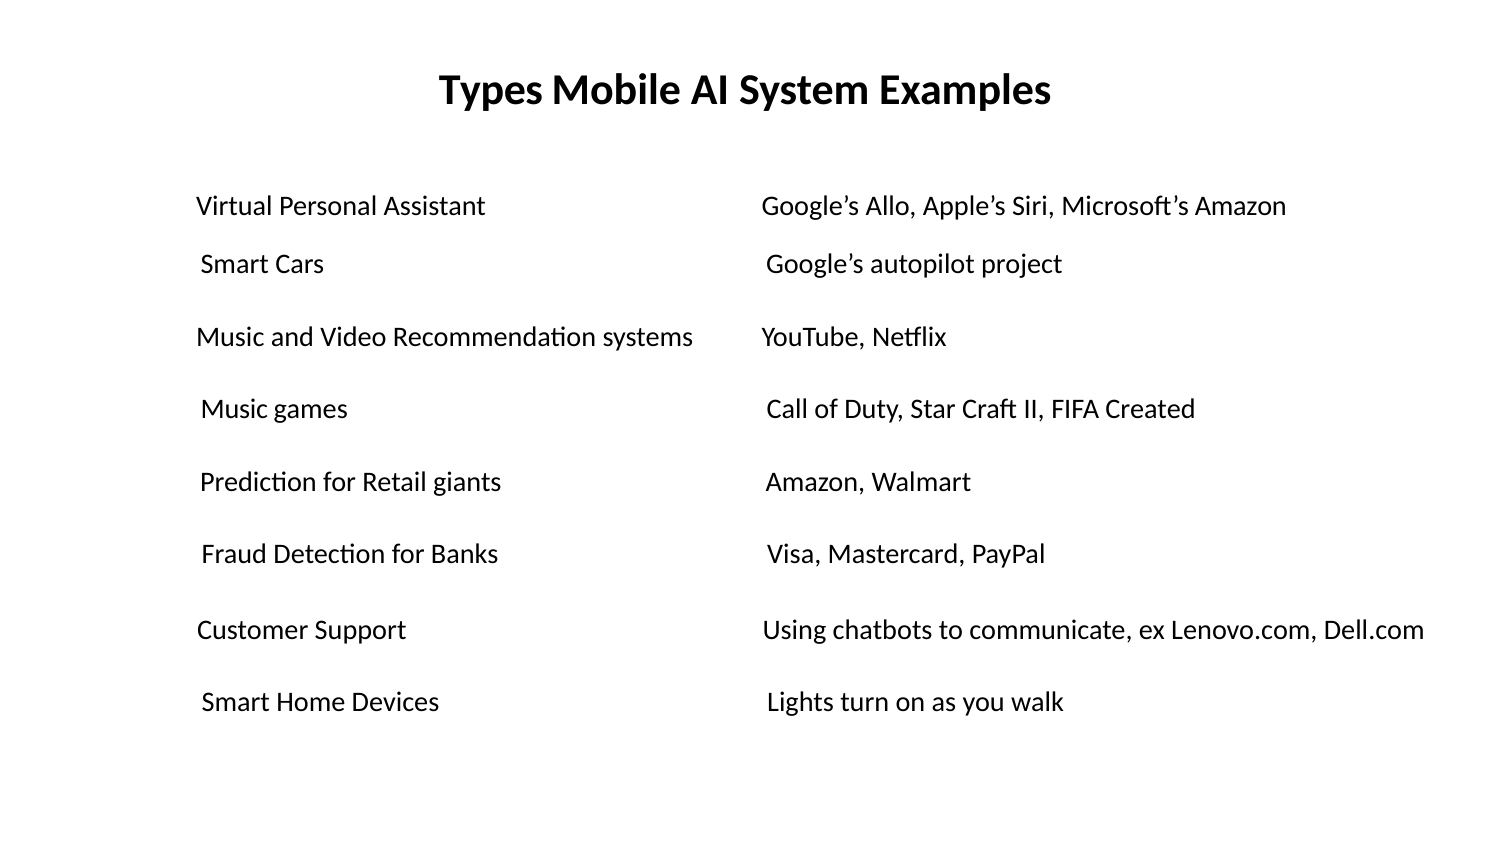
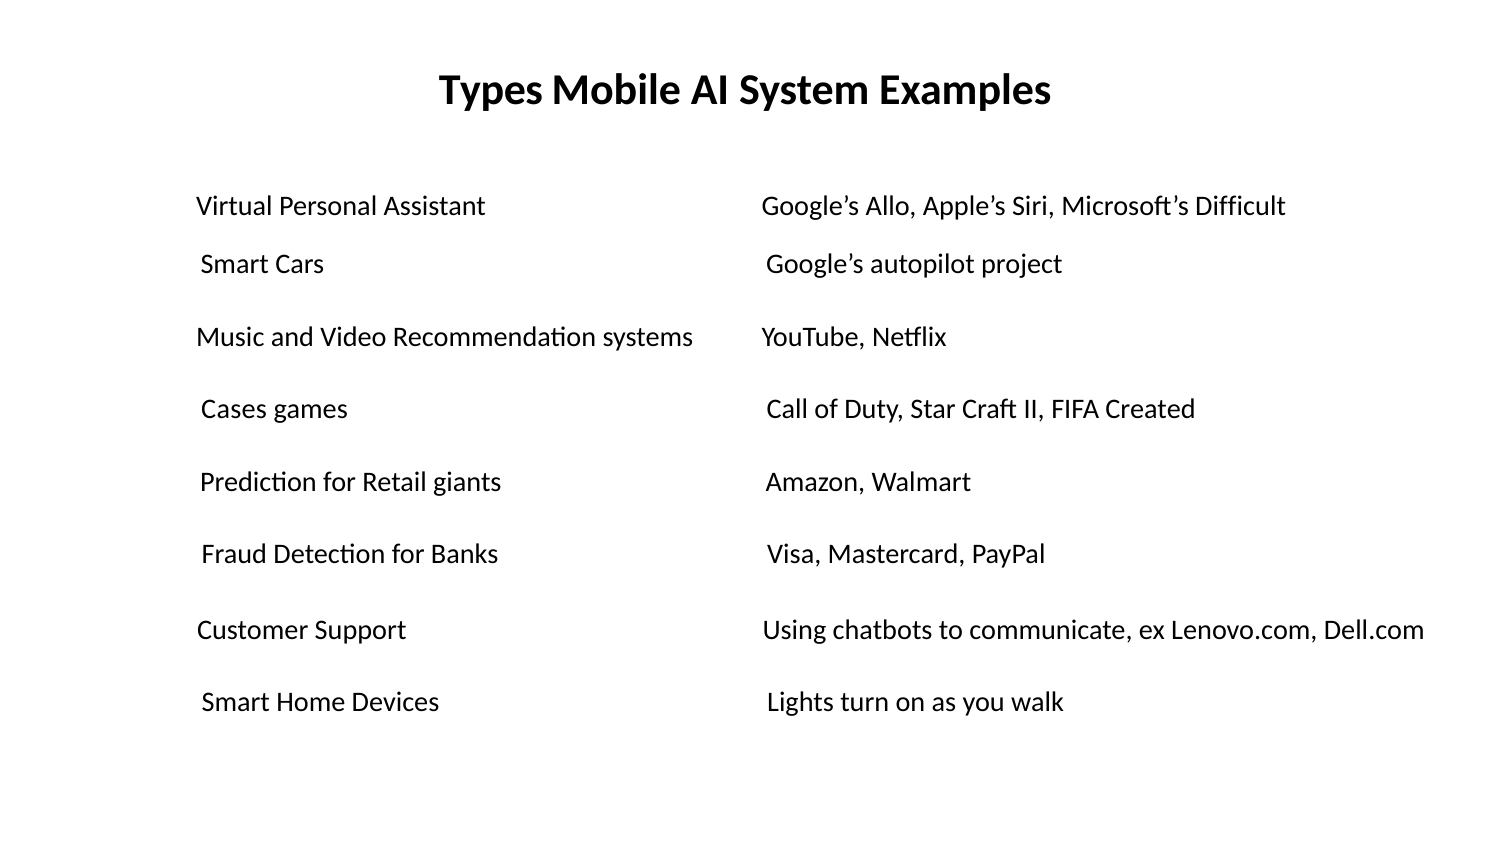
Microsoft’s Amazon: Amazon -> Difficult
Music at (234, 409): Music -> Cases
